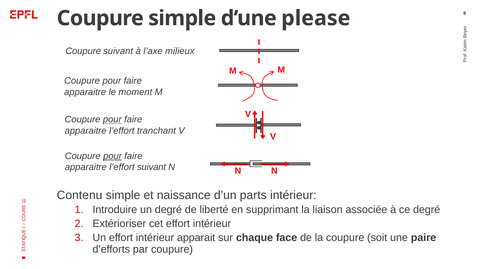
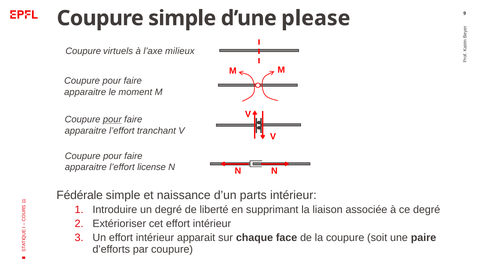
Coupure suivant: suivant -> virtuels
pour at (112, 156) underline: present -> none
l’effort suivant: suivant -> license
Contenu: Contenu -> Fédérale
